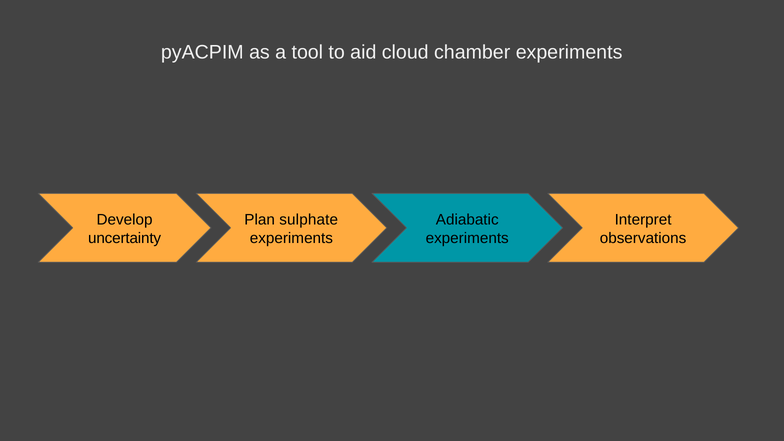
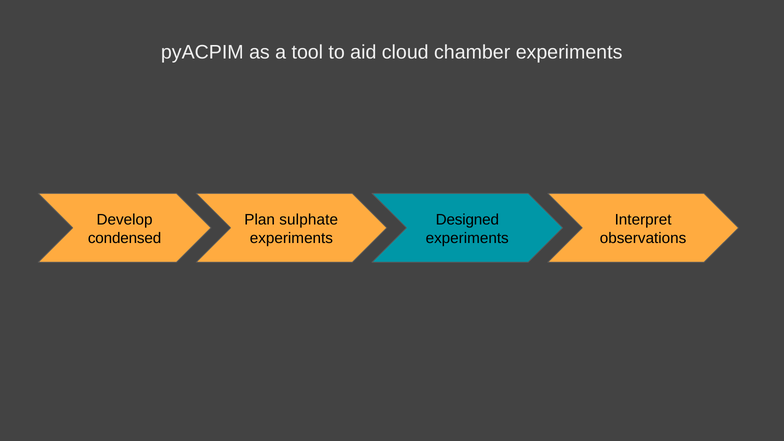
Adiabatic: Adiabatic -> Designed
uncertainty: uncertainty -> condensed
